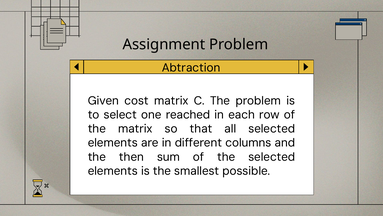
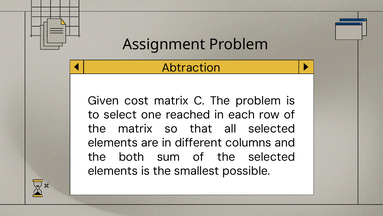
then: then -> both
